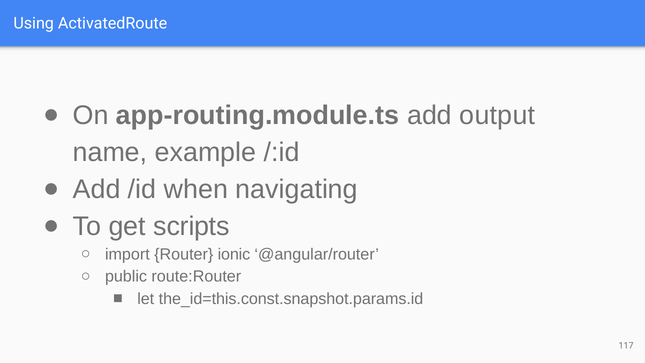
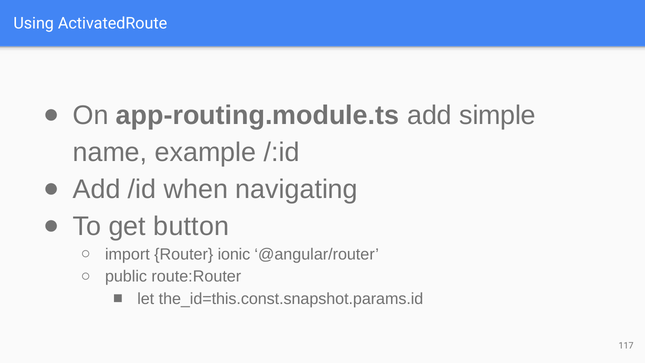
output: output -> simple
scripts: scripts -> button
